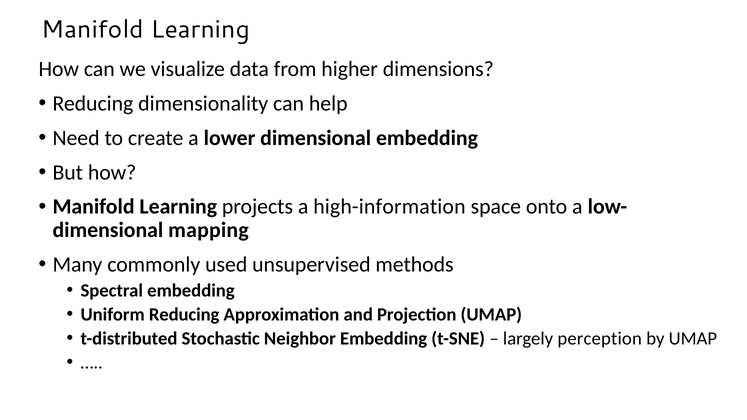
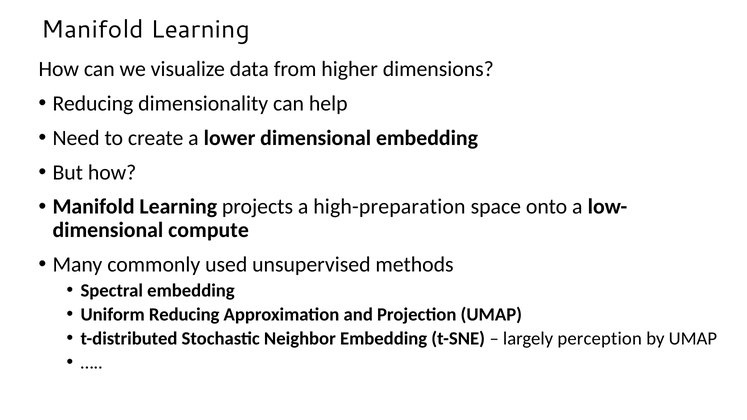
high-information: high-information -> high-preparation
mapping: mapping -> compute
